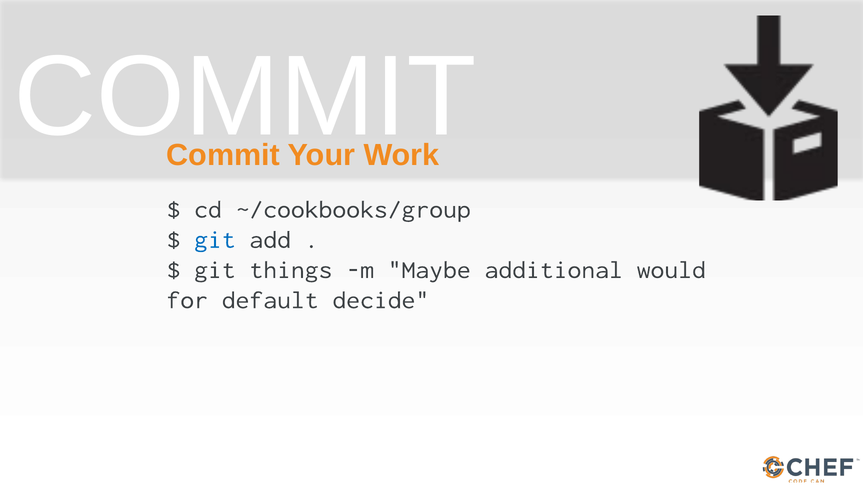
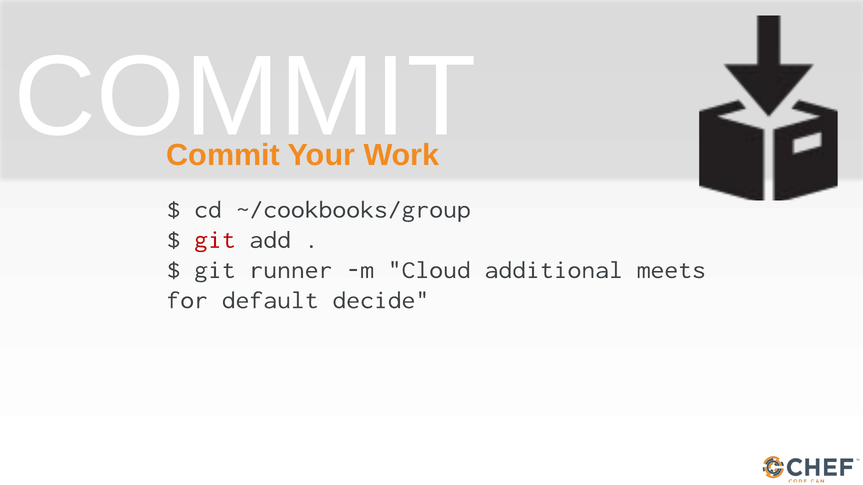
git at (215, 240) colour: blue -> red
things: things -> runner
Maybe: Maybe -> Cloud
would: would -> meets
